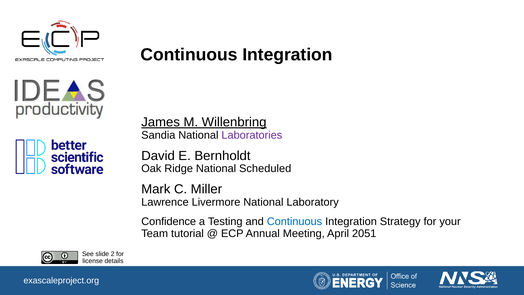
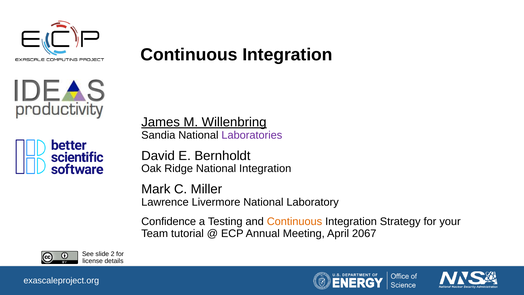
National Scheduled: Scheduled -> Integration
Continuous at (294, 222) colour: blue -> orange
2051: 2051 -> 2067
